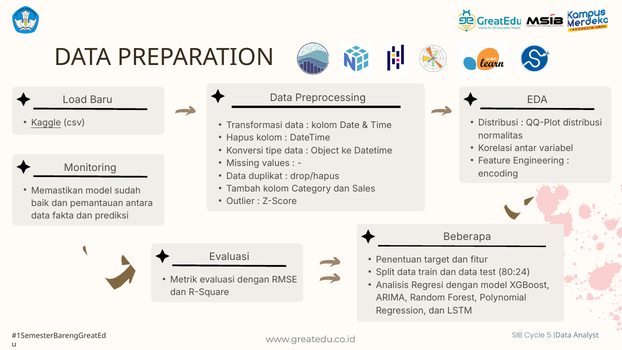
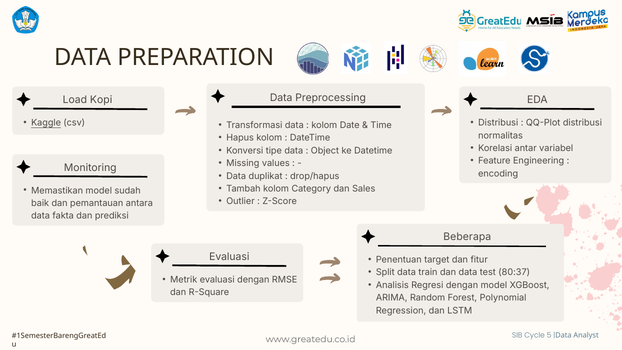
Baru: Baru -> Kopi
80:24: 80:24 -> 80:37
